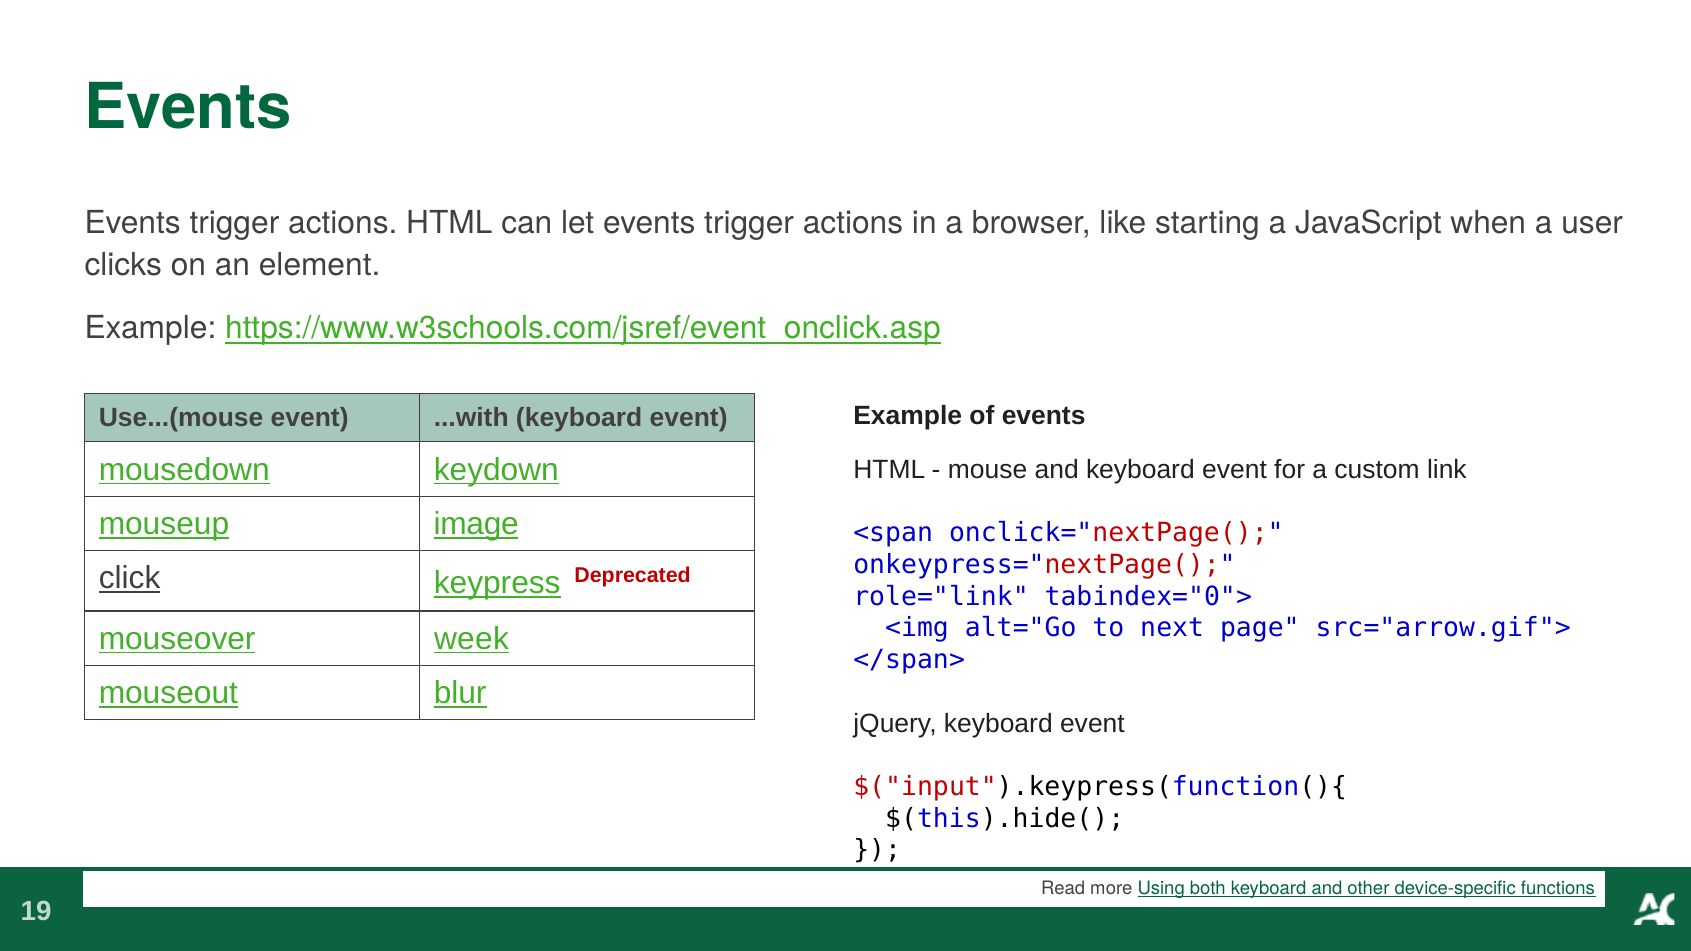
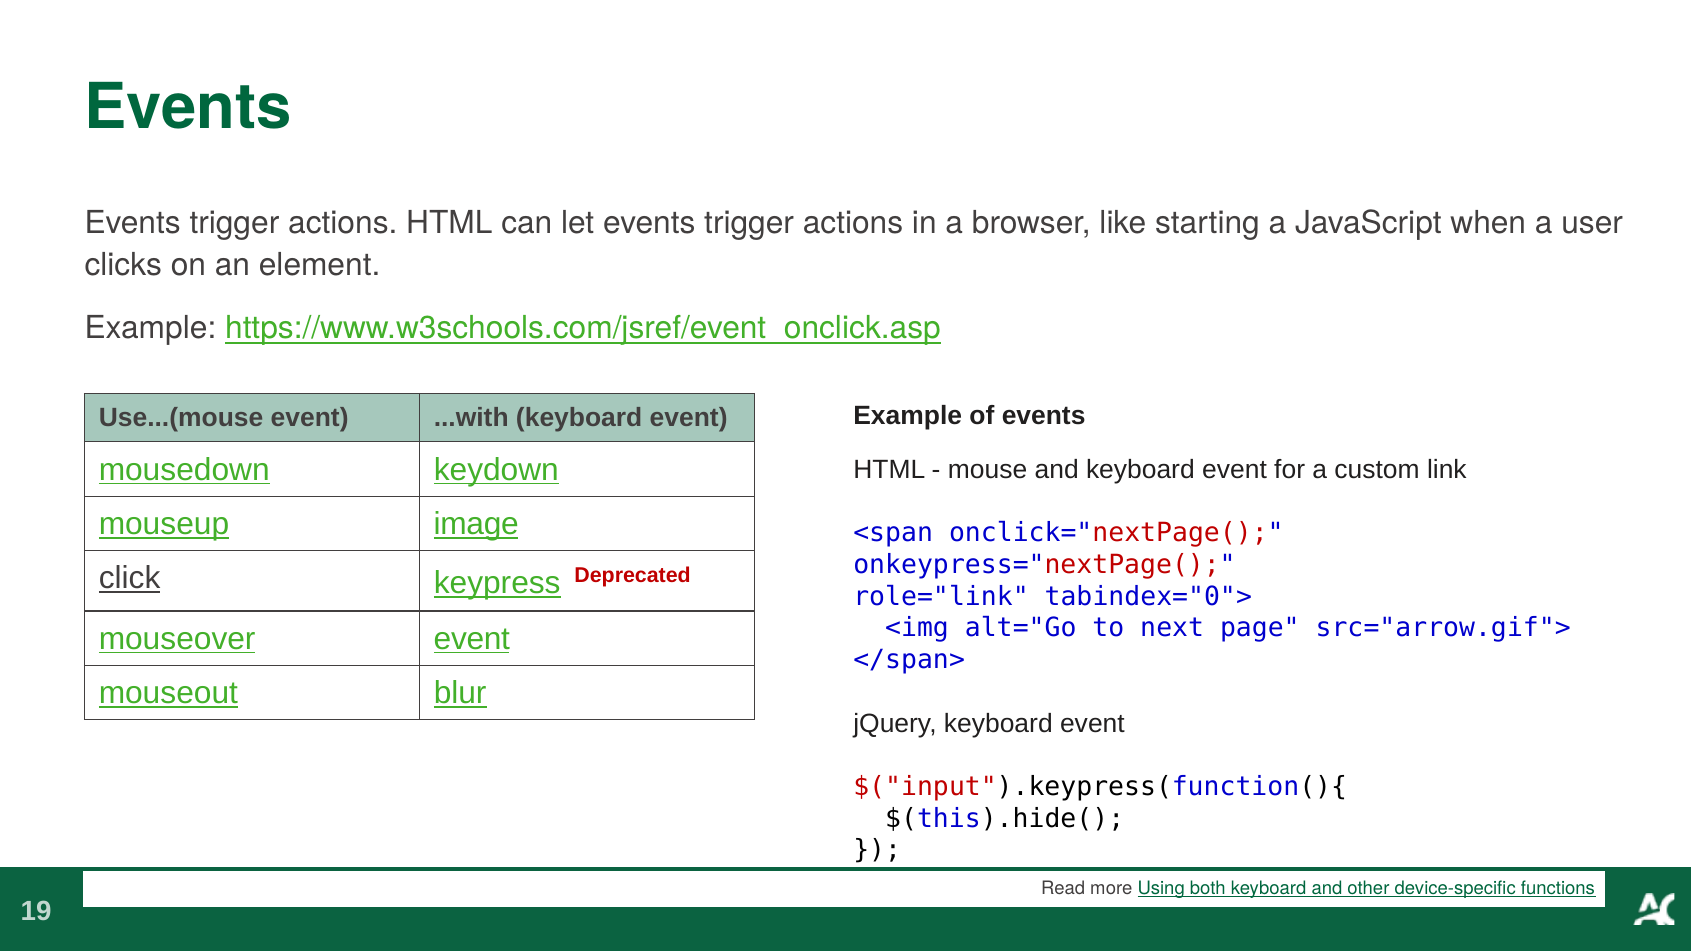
mouseover week: week -> event
